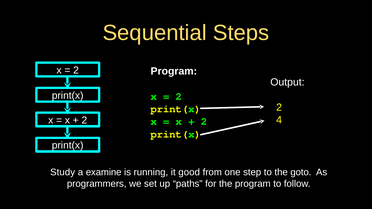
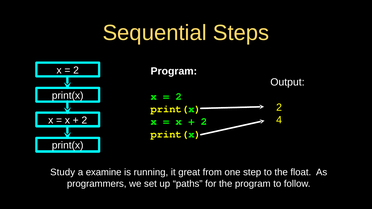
good: good -> great
goto: goto -> float
